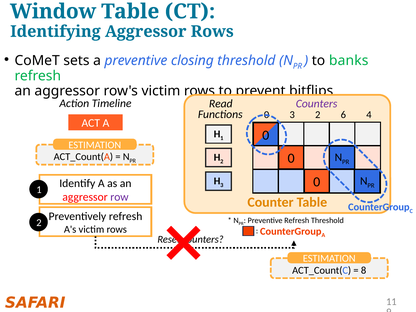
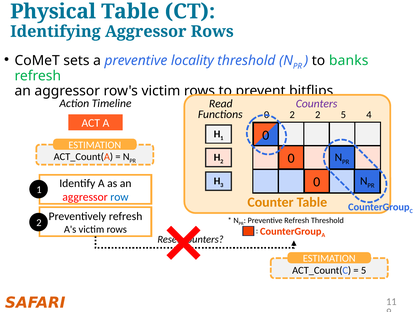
Window: Window -> Physical
closing: closing -> locality
3 at (292, 115): 3 -> 2
2 6: 6 -> 5
row colour: purple -> blue
8 at (364, 270): 8 -> 5
